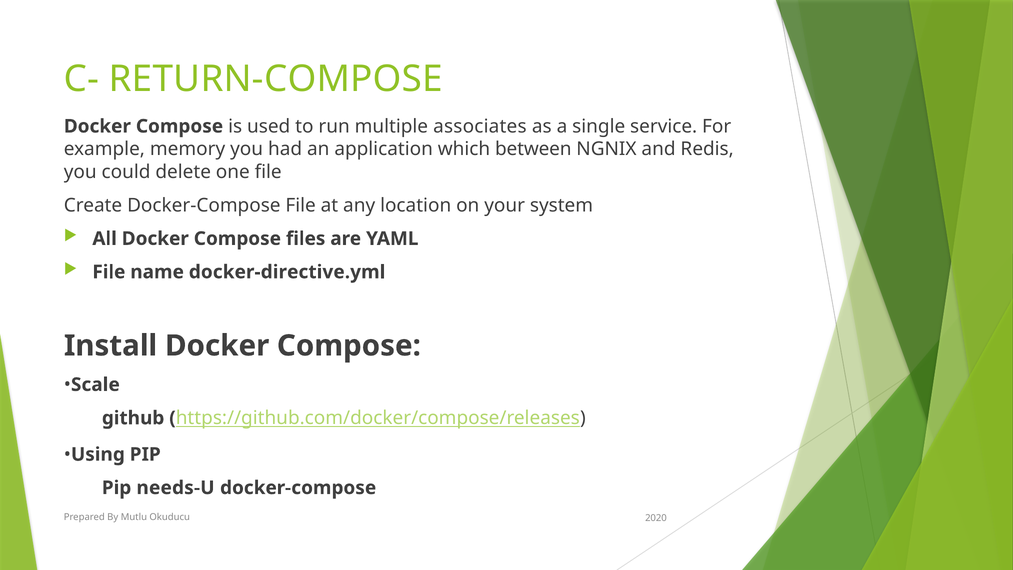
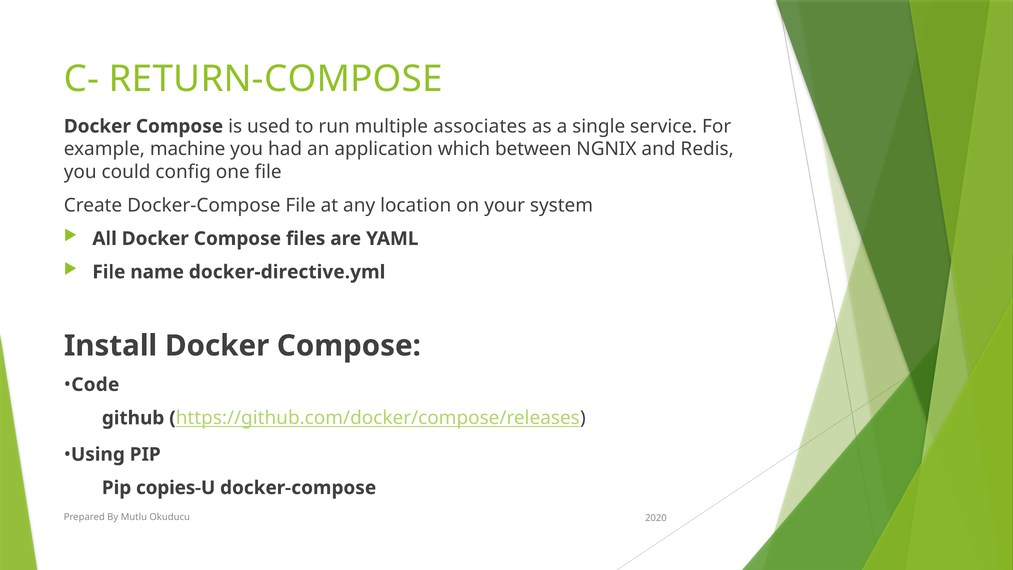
memory: memory -> machine
delete: delete -> config
Scale: Scale -> Code
needs-U: needs-U -> copies-U
